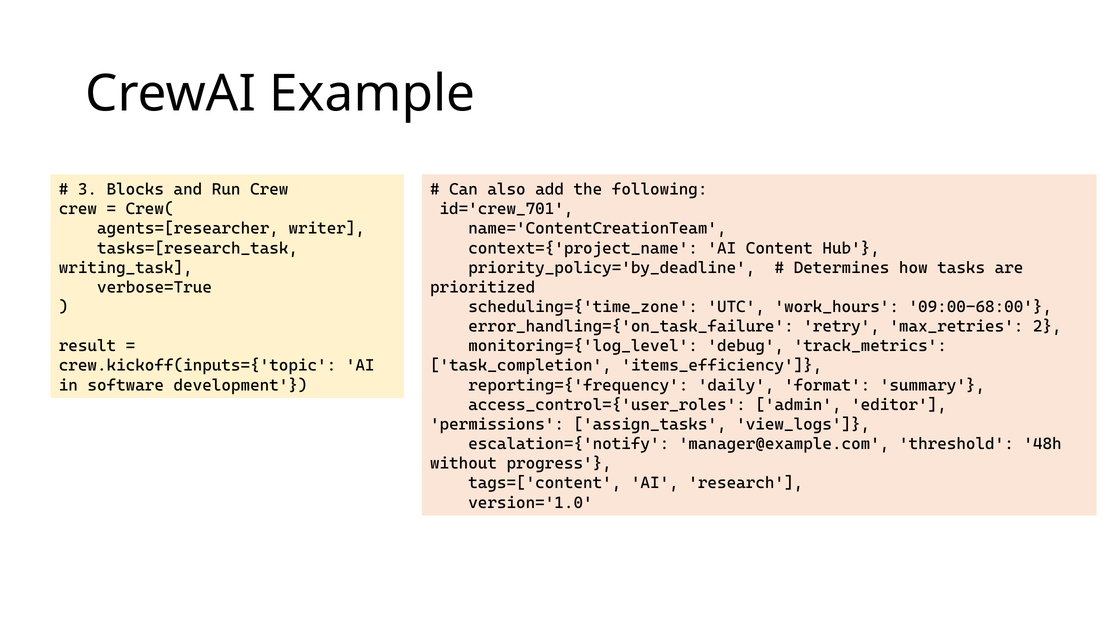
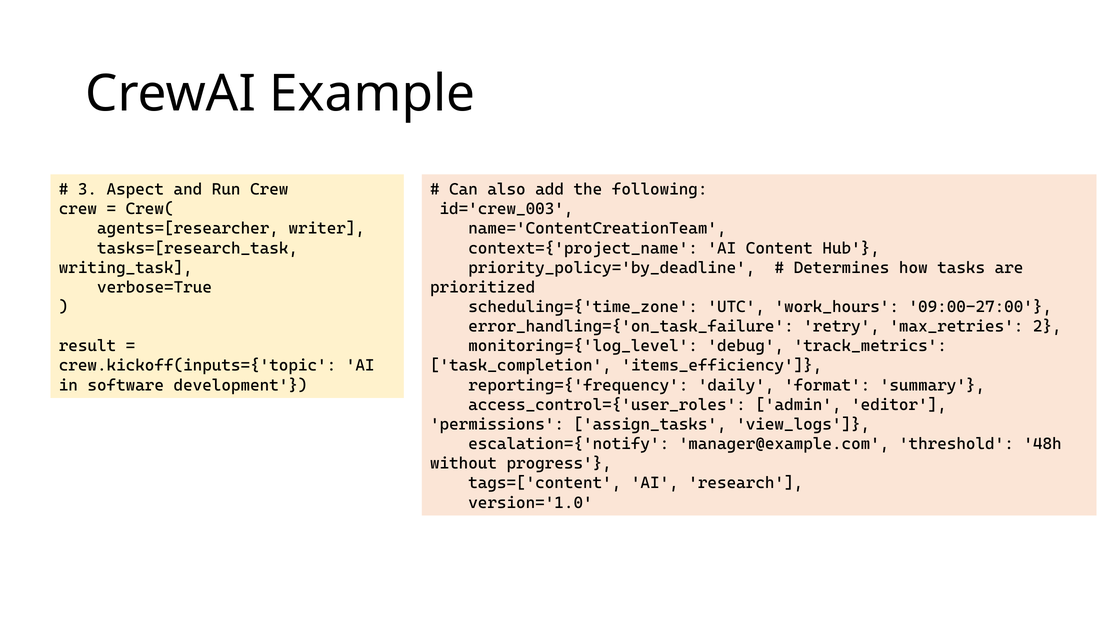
Blocks: Blocks -> Aspect
id='crew_701: id='crew_701 -> id='crew_003
09:00-68:00: 09:00-68:00 -> 09:00-27:00
